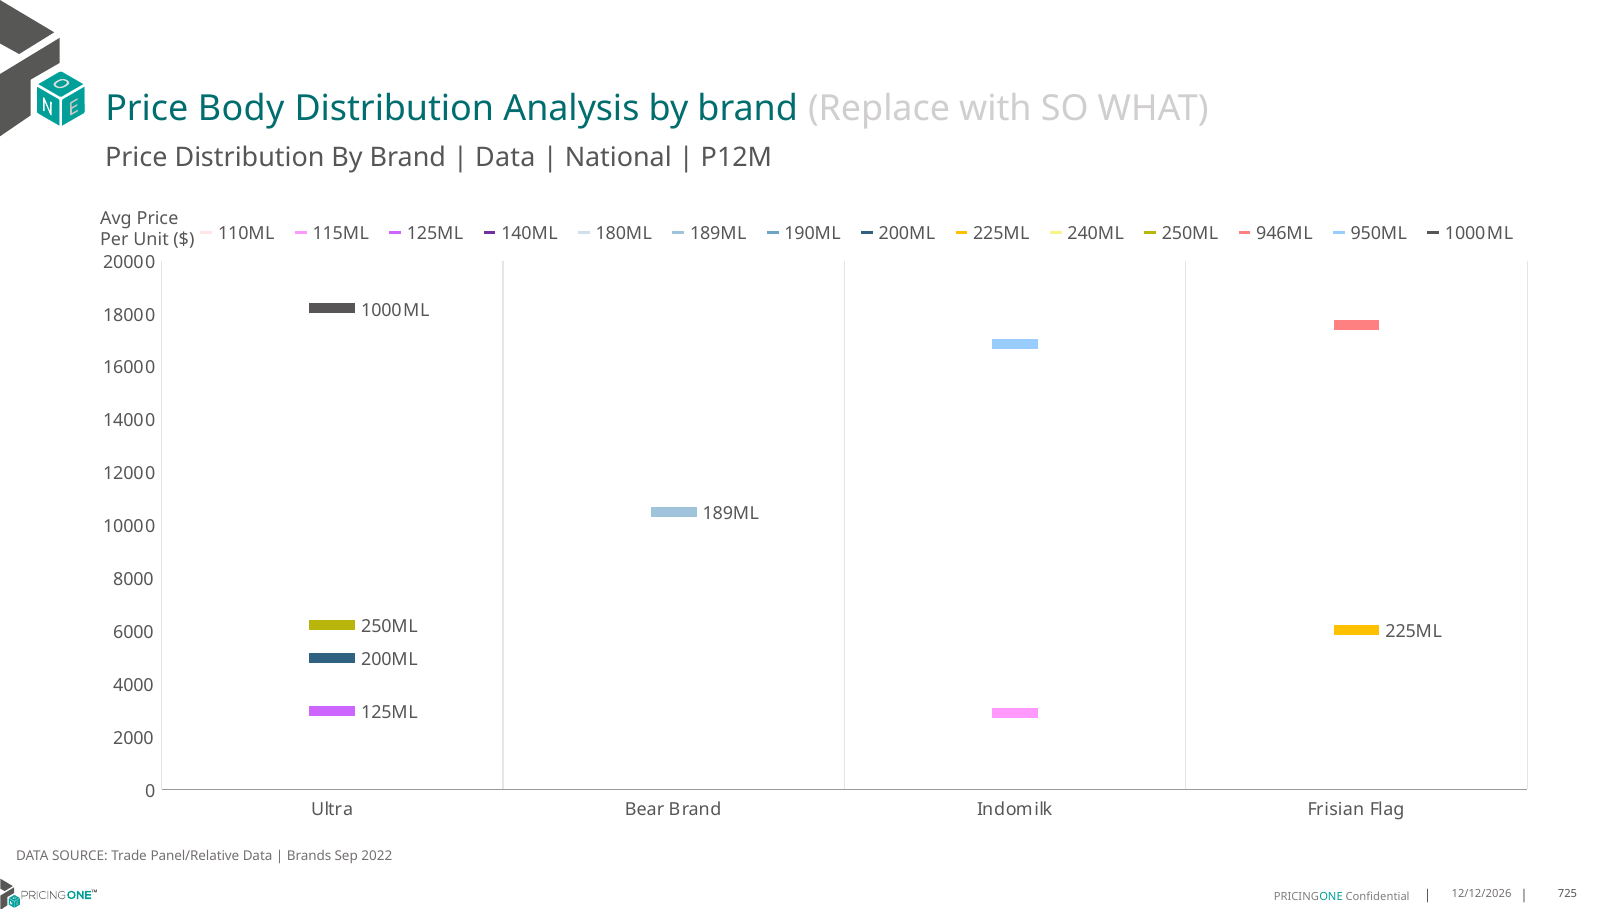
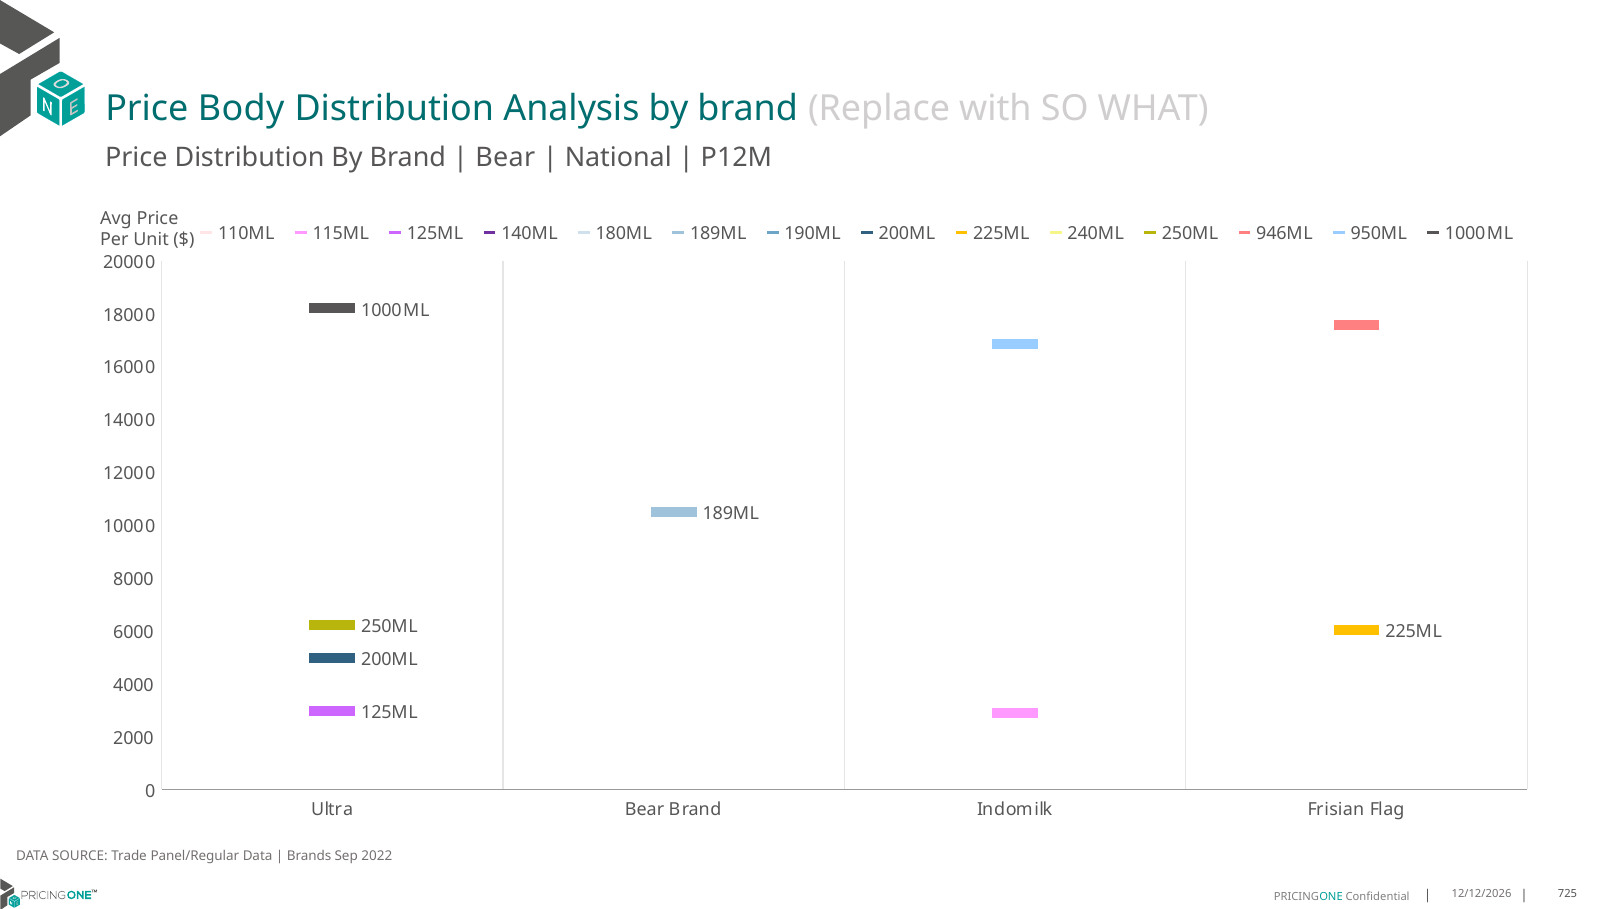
Data at (505, 158): Data -> Bear
Panel/Relative: Panel/Relative -> Panel/Regular
